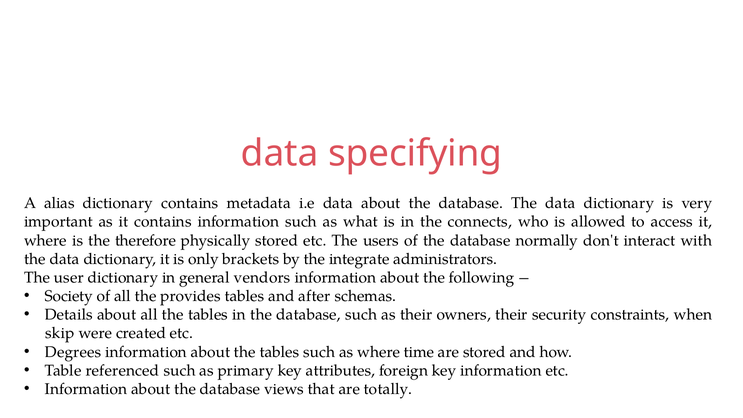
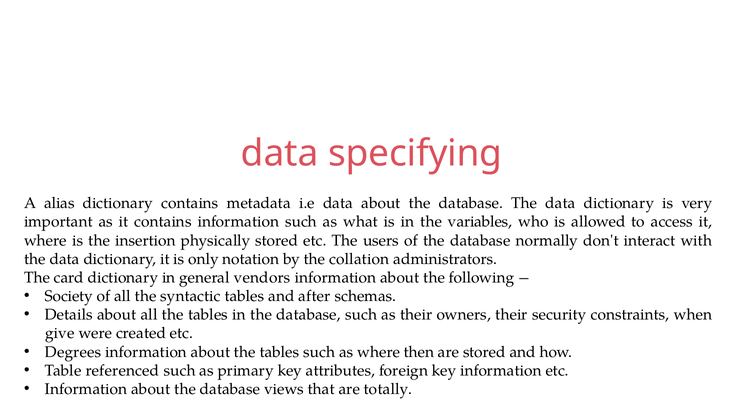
connects: connects -> variables
therefore: therefore -> insertion
brackets: brackets -> notation
integrate: integrate -> collation
user: user -> card
provides: provides -> syntactic
skip: skip -> give
time: time -> then
